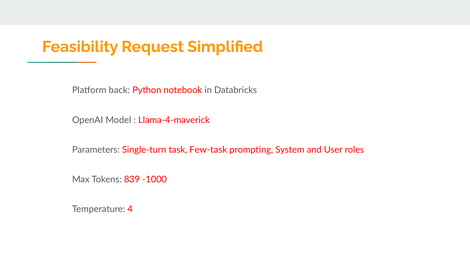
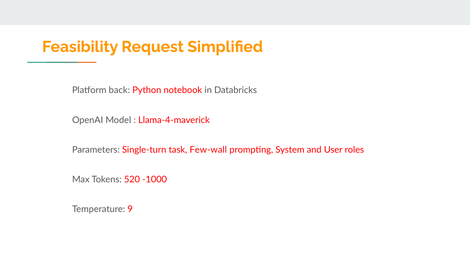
Few-task: Few-task -> Few-wall
839: 839 -> 520
4: 4 -> 9
